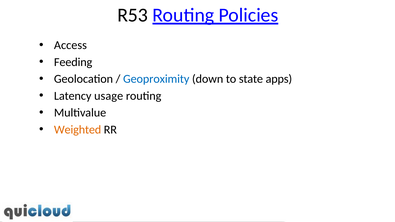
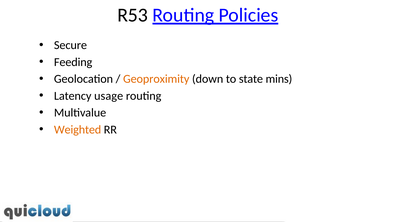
Access: Access -> Secure
Geoproximity colour: blue -> orange
apps: apps -> mins
